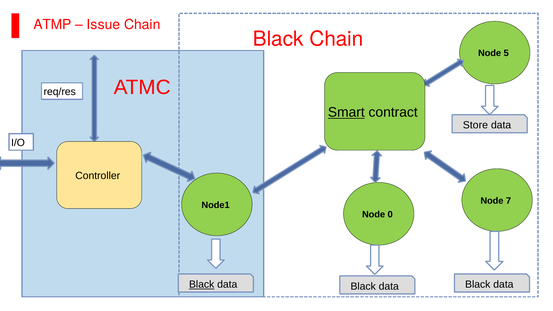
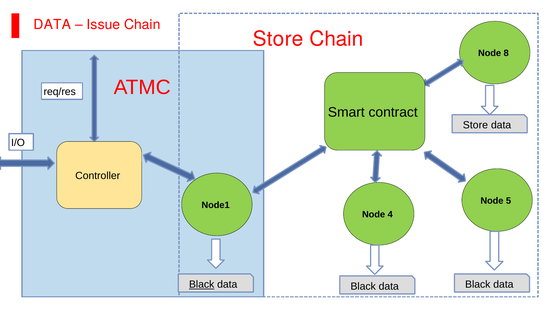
ATMP at (52, 24): ATMP -> DATA
Black at (278, 39): Black -> Store
5: 5 -> 8
Smart underline: present -> none
7: 7 -> 5
0: 0 -> 4
